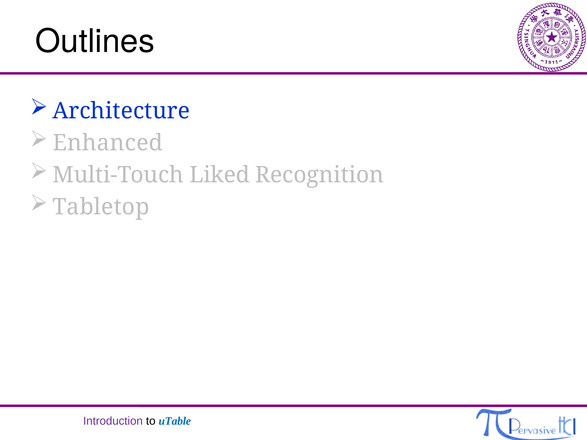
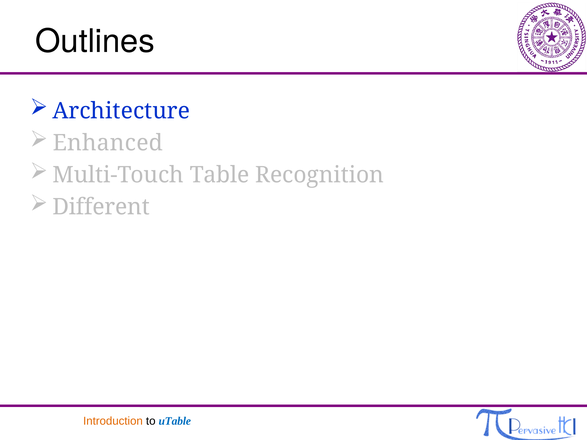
Liked: Liked -> Table
Tabletop: Tabletop -> Different
Introduction colour: purple -> orange
